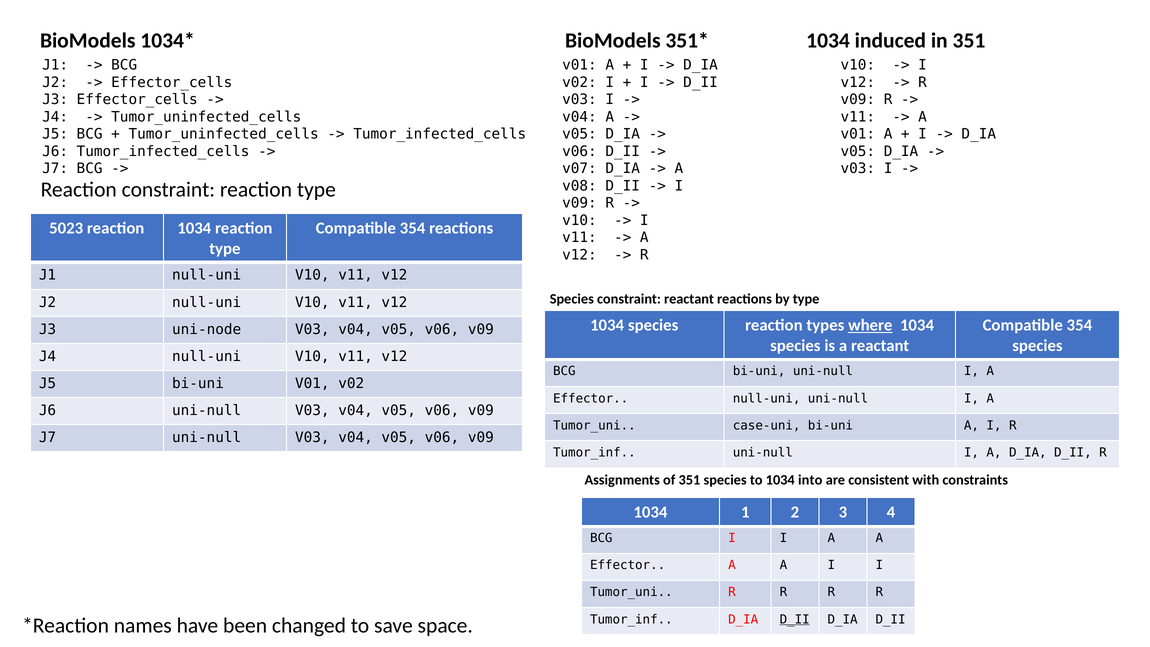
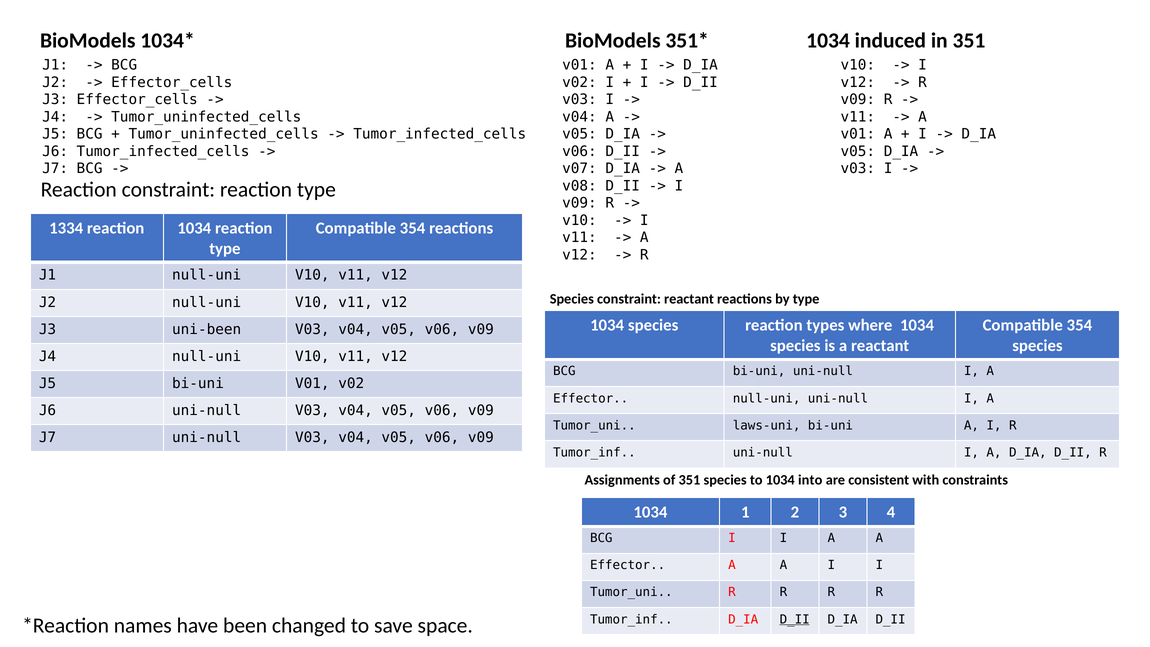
5023: 5023 -> 1334
where underline: present -> none
uni-node: uni-node -> uni-been
case-uni: case-uni -> laws-uni
